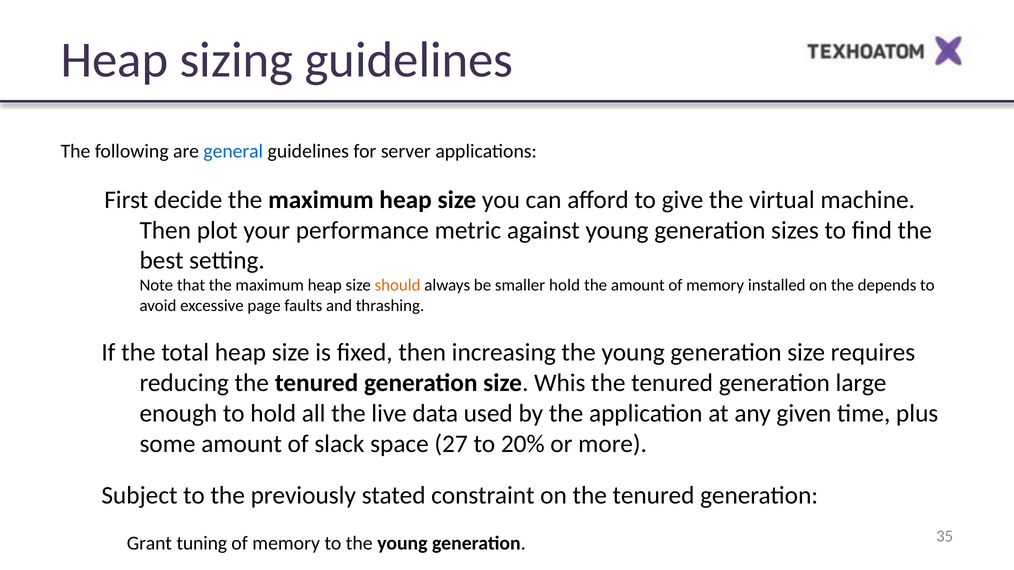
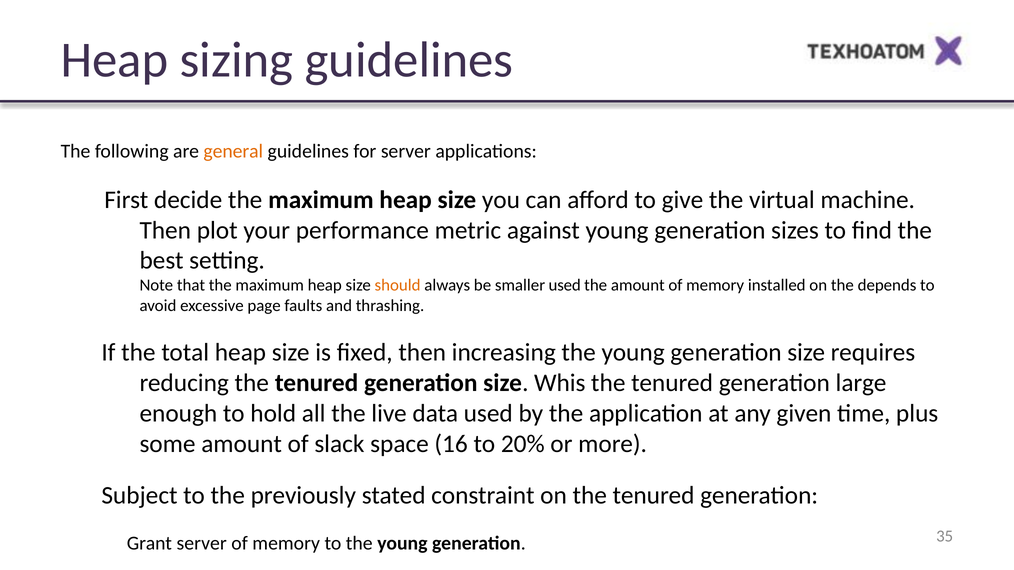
general colour: blue -> orange
smaller hold: hold -> used
27: 27 -> 16
Grant tuning: tuning -> server
